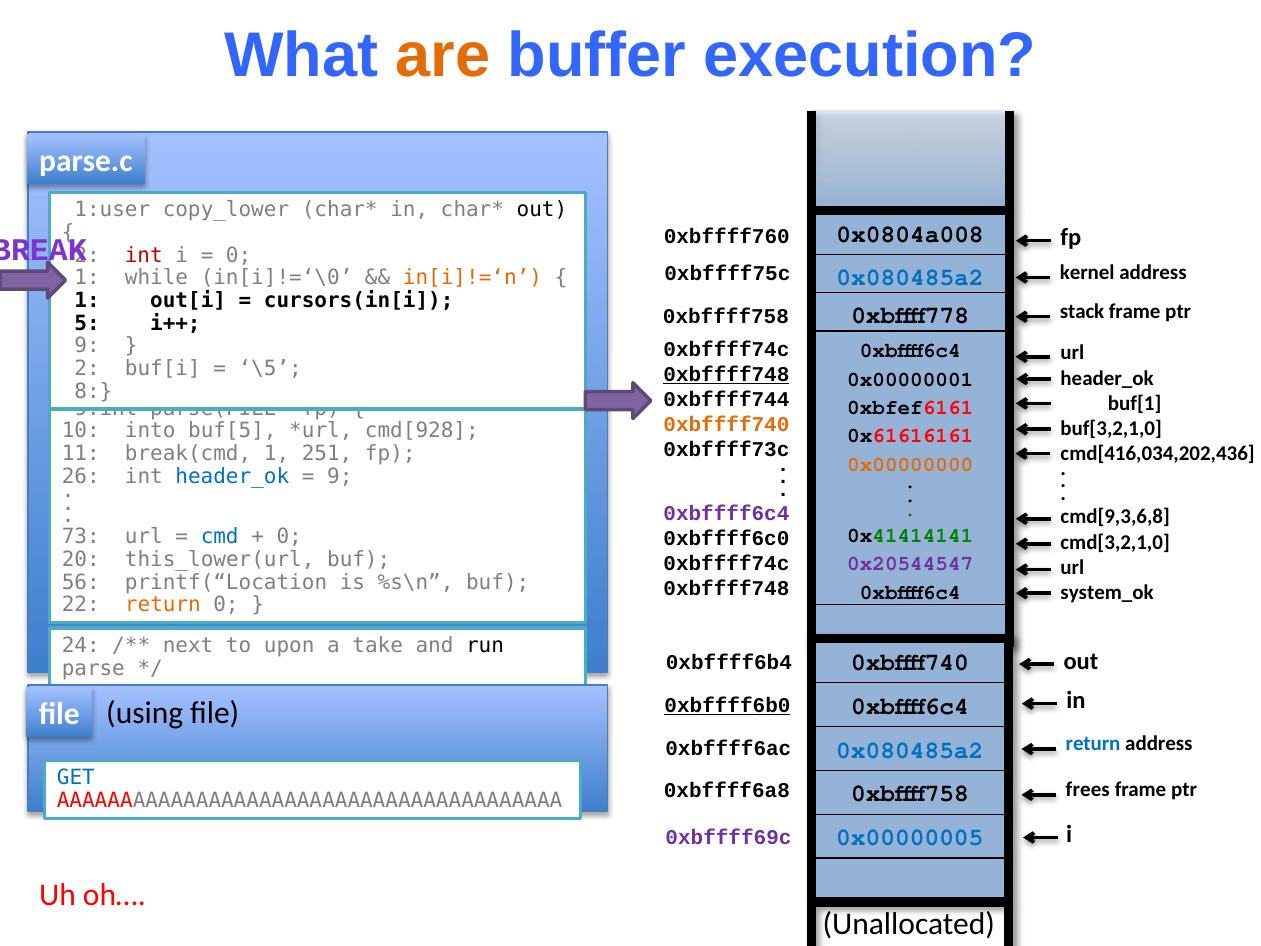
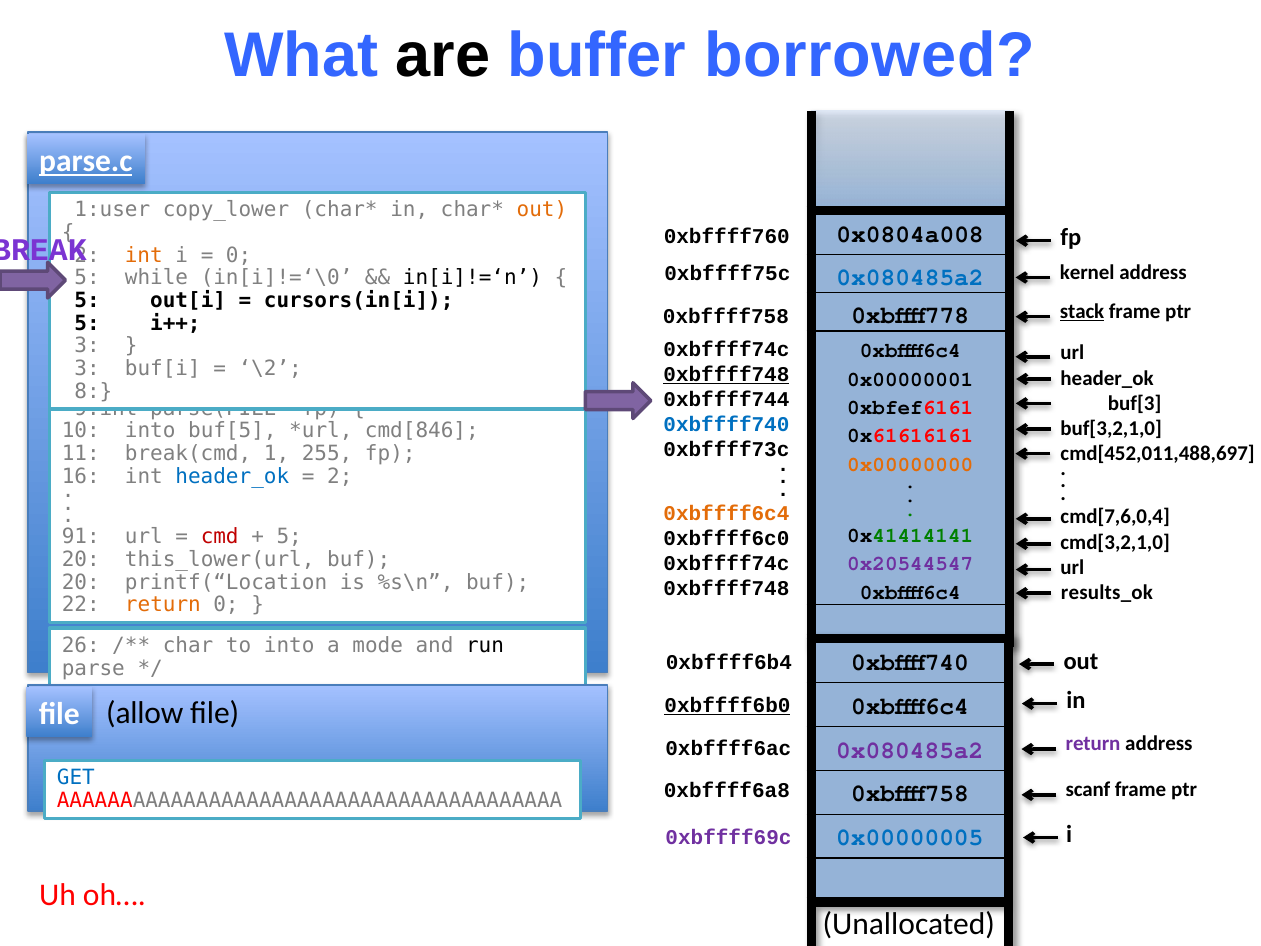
are colour: orange -> black
execution: execution -> borrowed
parse.c underline: none -> present
out at (542, 210) colour: black -> orange
int at (144, 255) colour: red -> orange
1 at (87, 278): 1 -> 5
in[i]!=‘n colour: orange -> black
1 at (87, 300): 1 -> 5
stack underline: none -> present
9 at (87, 346): 9 -> 3
2 at (87, 369): 2 -> 3
\5: \5 -> \2
buf[1: buf[1 -> buf[3
0xbffff740 at (726, 425) colour: orange -> blue
cmd[928: cmd[928 -> cmd[846
251: 251 -> 255
cmd[416,034,202,436: cmd[416,034,202,436 -> cmd[452,011,488,697
26: 26 -> 16
9 at (340, 476): 9 -> 2
0xbffff6c4 at (726, 513) colour: purple -> orange
cmd[9,3,6,8: cmd[9,3,6,8 -> cmd[7,6,0,4
73: 73 -> 91
cmd colour: blue -> red
0 at (289, 537): 0 -> 5
56 at (81, 582): 56 -> 20
system_ok: system_ok -> results_ok
24: 24 -> 26
next: next -> char
to upon: upon -> into
take: take -> mode
using: using -> allow
return at (1093, 744) colour: blue -> purple
0x080485a2 at (910, 750) colour: blue -> purple
frees: frees -> scanf
